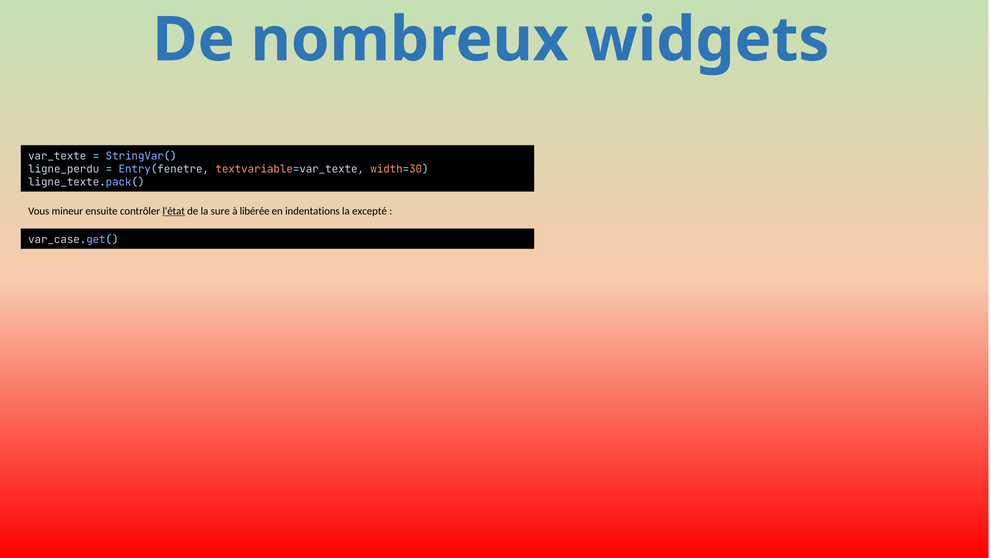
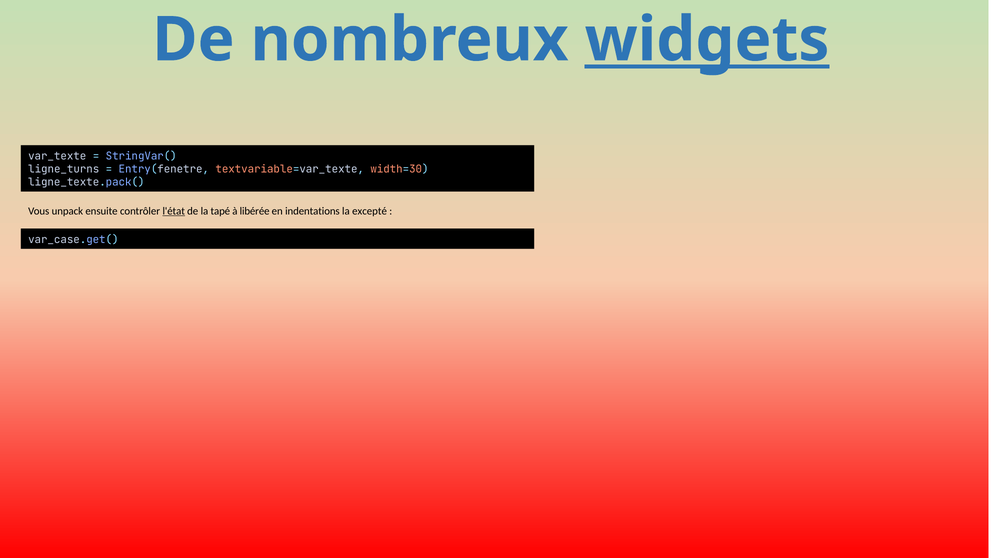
widgets underline: none -> present
ligne_perdu: ligne_perdu -> ligne_turns
mineur: mineur -> unpack
sure: sure -> tapé
